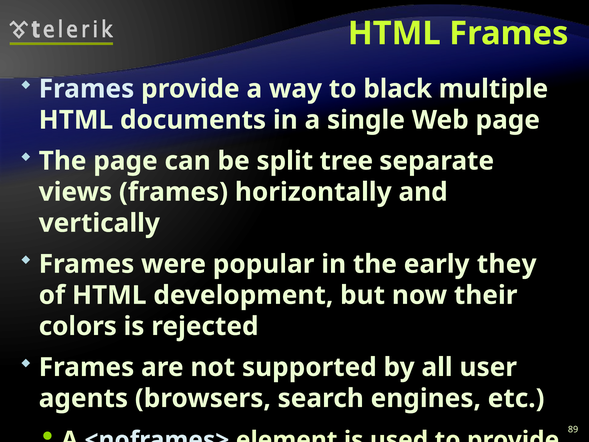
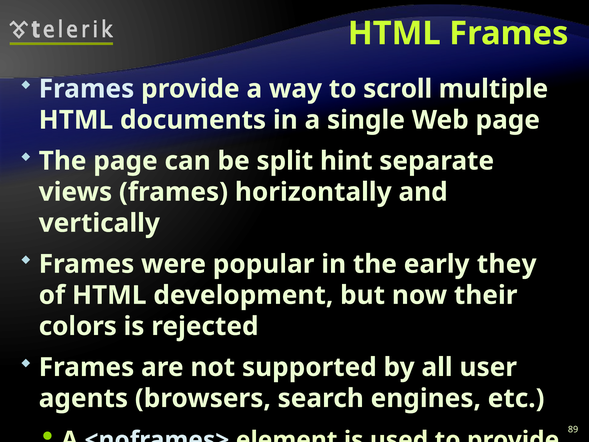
black: black -> scroll
tree: tree -> hint
